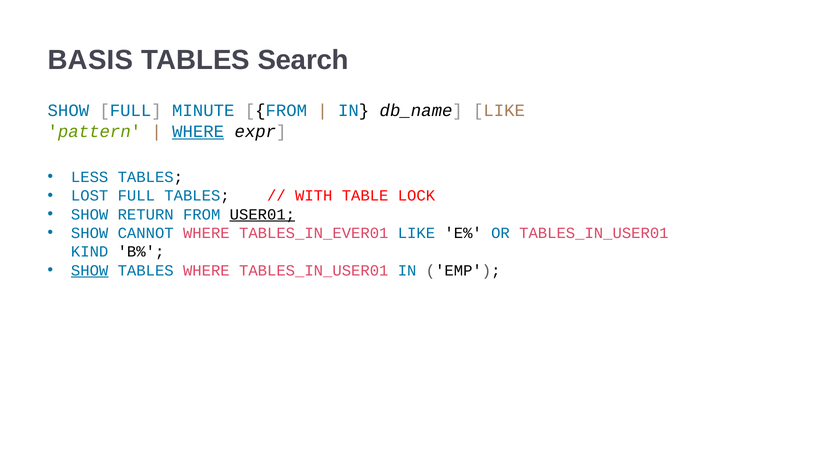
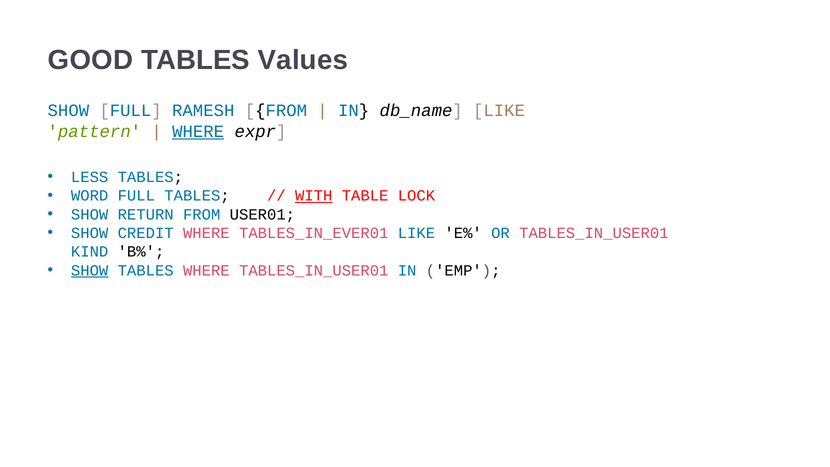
BASIS: BASIS -> GOOD
Search: Search -> Values
MINUTE: MINUTE -> RAMESH
LOST: LOST -> WORD
WITH underline: none -> present
USER01 underline: present -> none
CANNOT: CANNOT -> CREDIT
